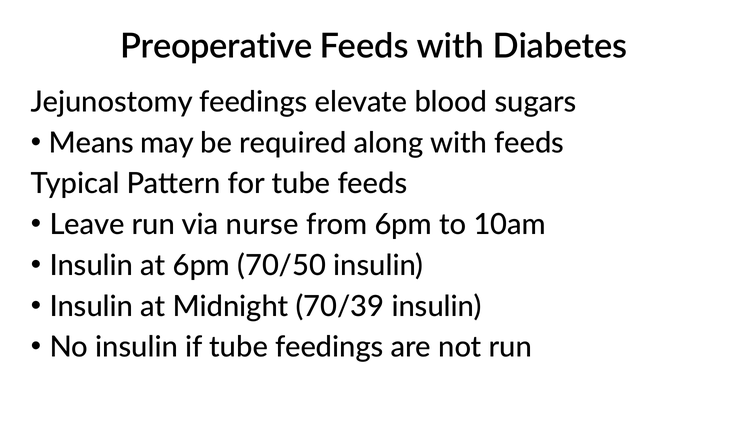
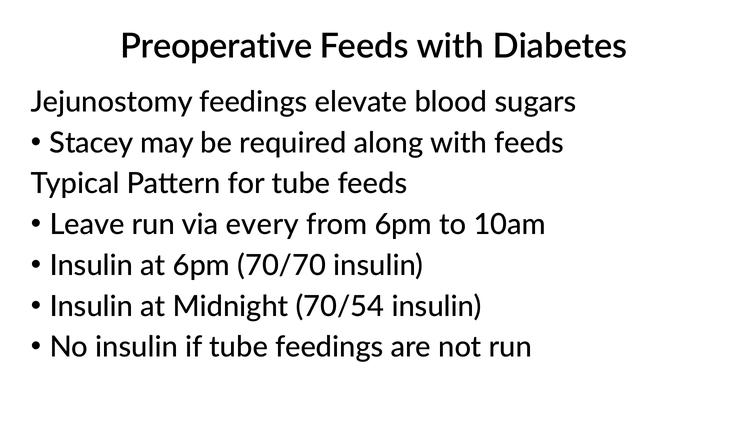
Means: Means -> Stacey
nurse: nurse -> every
70/50: 70/50 -> 70/70
70/39: 70/39 -> 70/54
